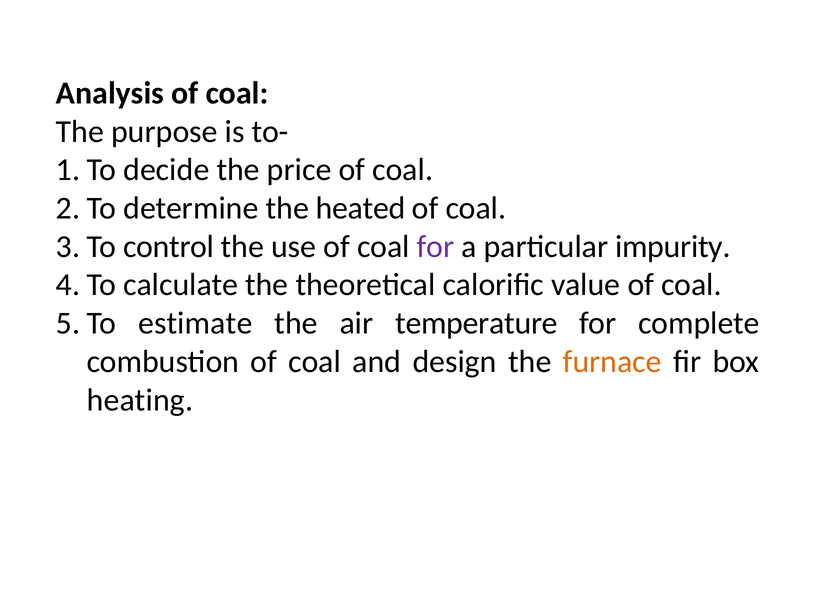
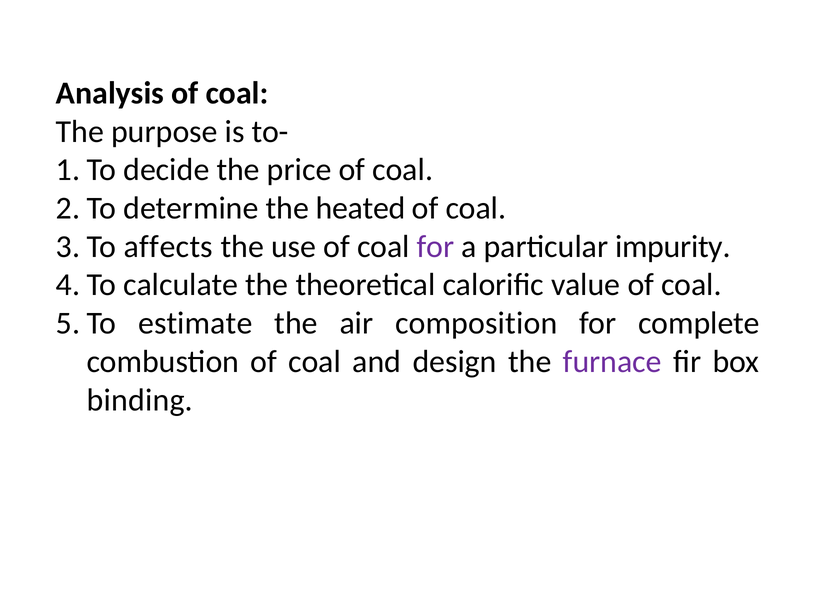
control: control -> affects
temperature: temperature -> composition
furnace colour: orange -> purple
heating: heating -> binding
